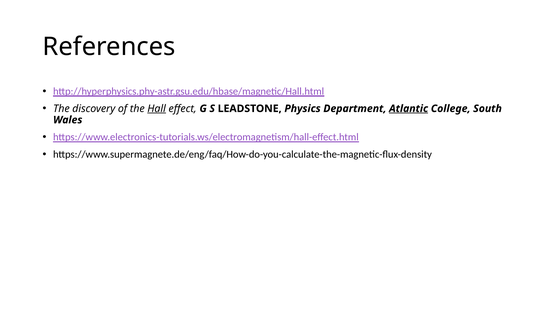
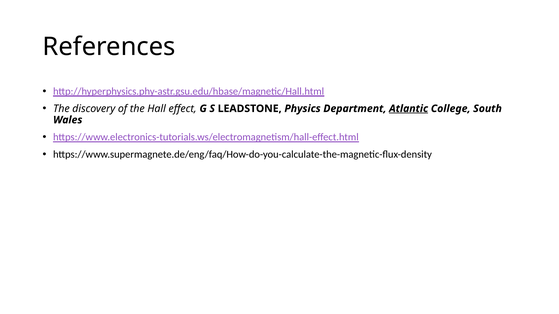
Hall underline: present -> none
